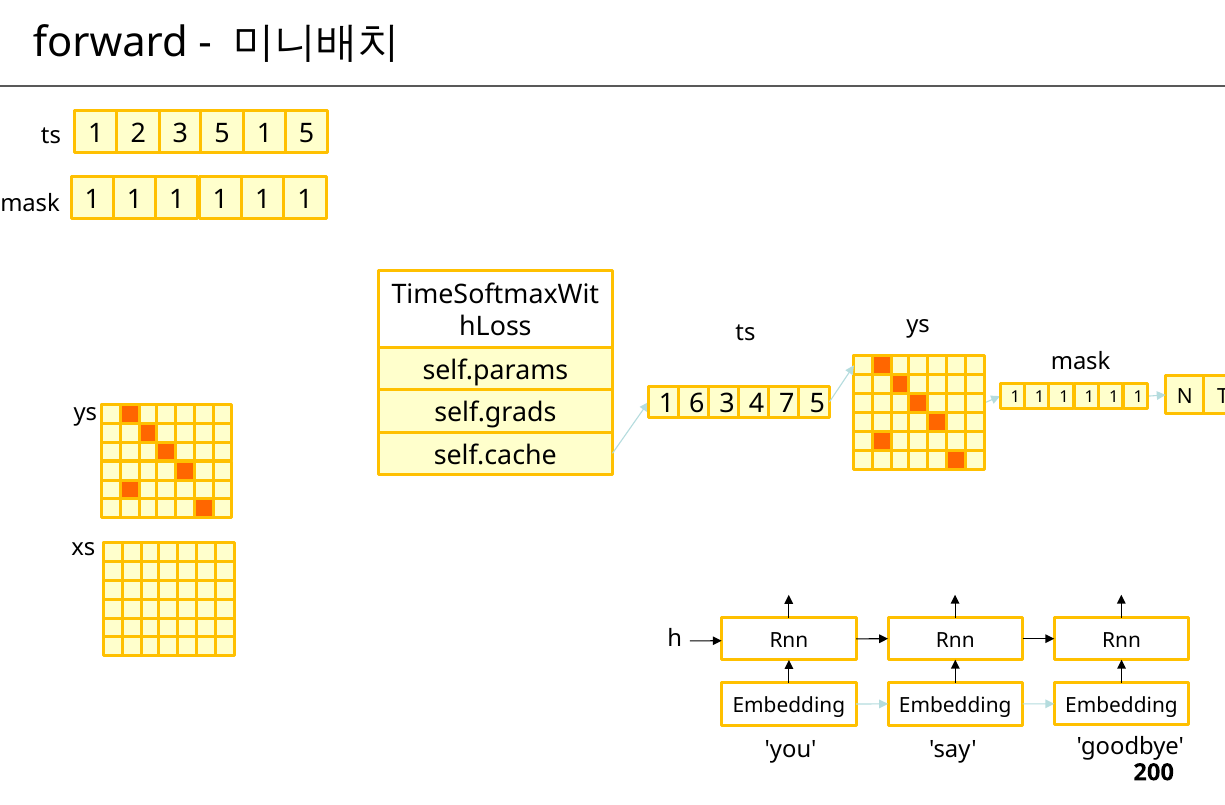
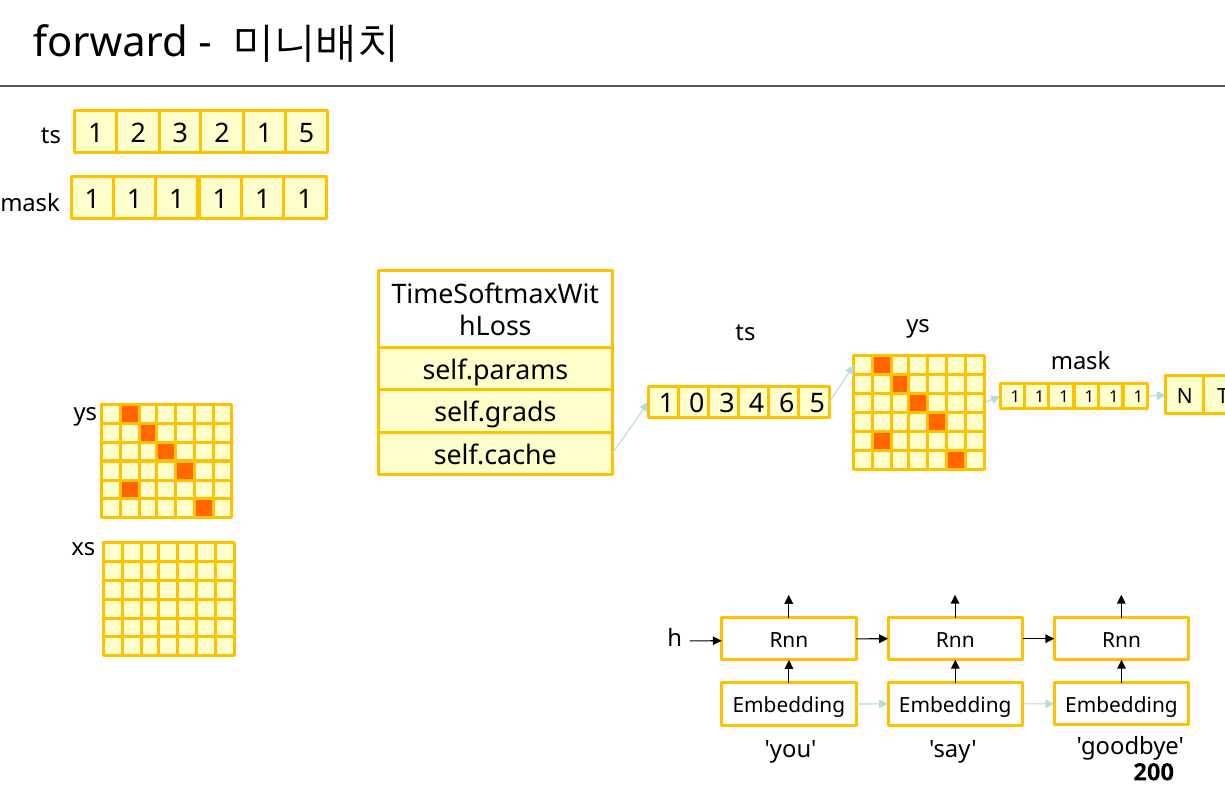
3 5: 5 -> 2
6: 6 -> 0
7: 7 -> 6
